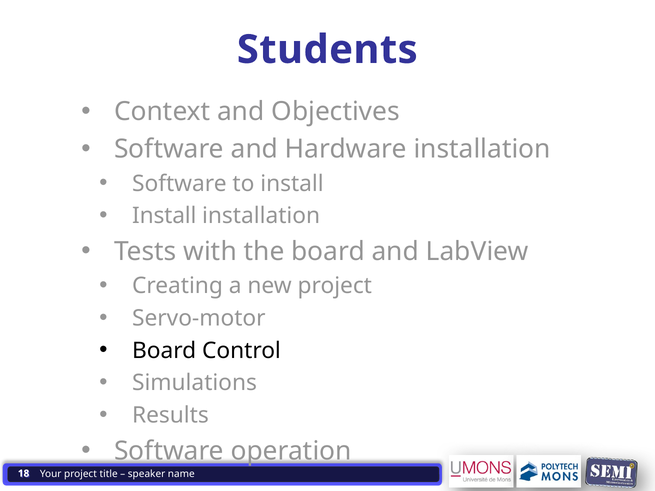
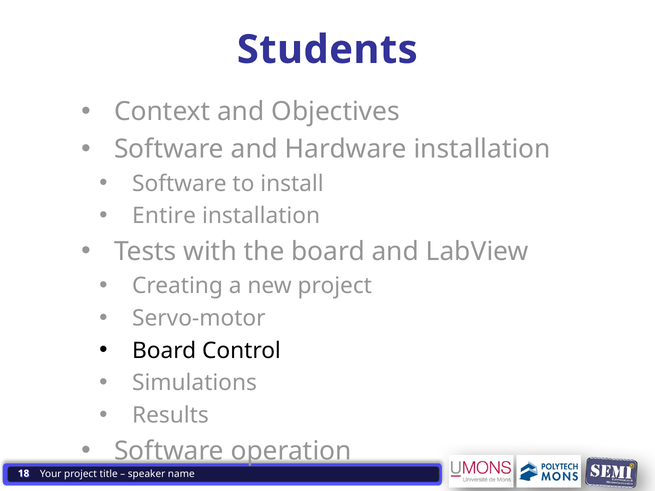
Install at (164, 216): Install -> Entire
